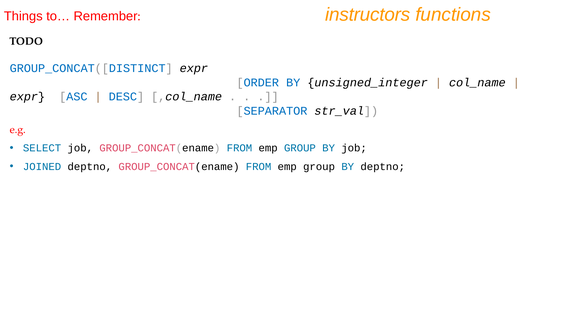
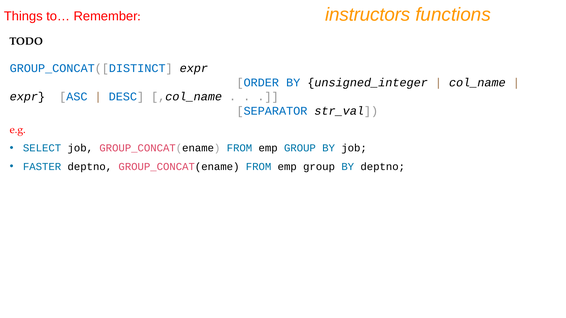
JOINED: JOINED -> FASTER
